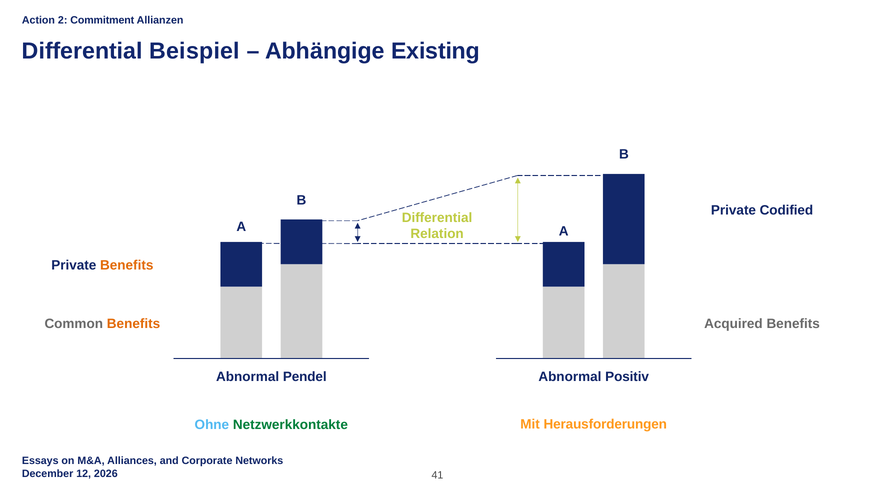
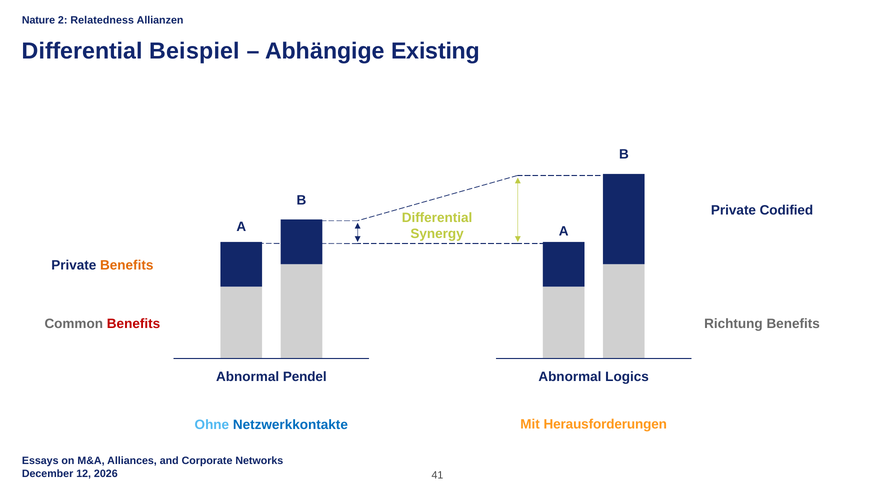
Action: Action -> Nature
Commitment: Commitment -> Relatedness
Relation: Relation -> Synergy
Benefits at (134, 323) colour: orange -> red
Acquired: Acquired -> Richtung
Positiv: Positiv -> Logics
Netzwerkkontakte colour: green -> blue
